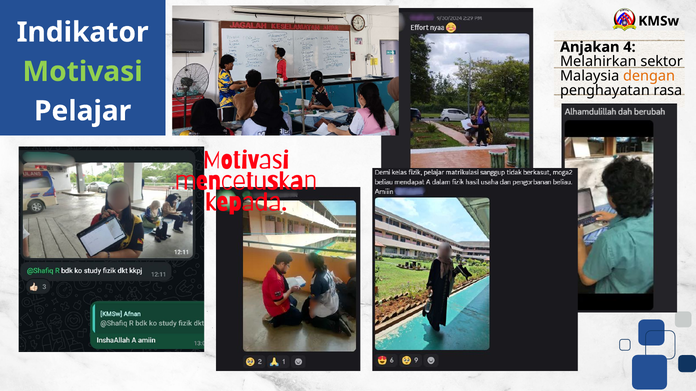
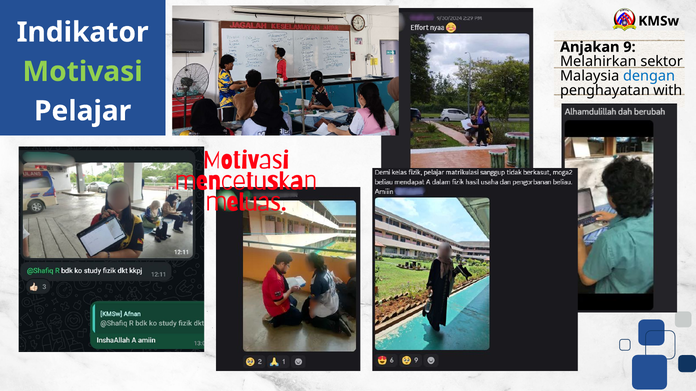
4: 4 -> 9
dengan colour: orange -> blue
rasa: rasa -> with
kepada: kepada -> meluas
